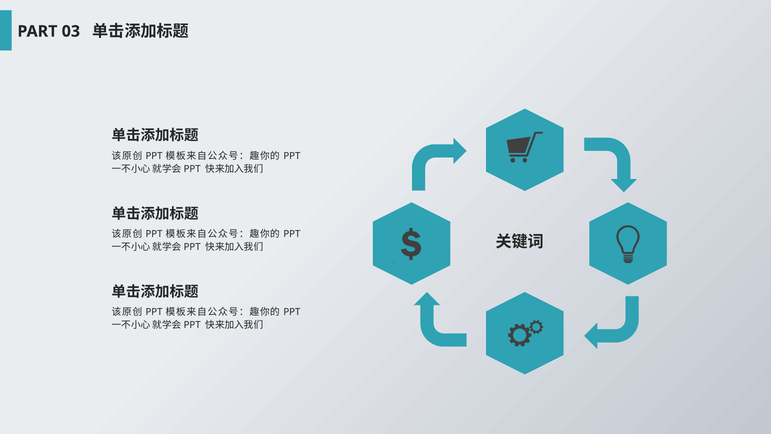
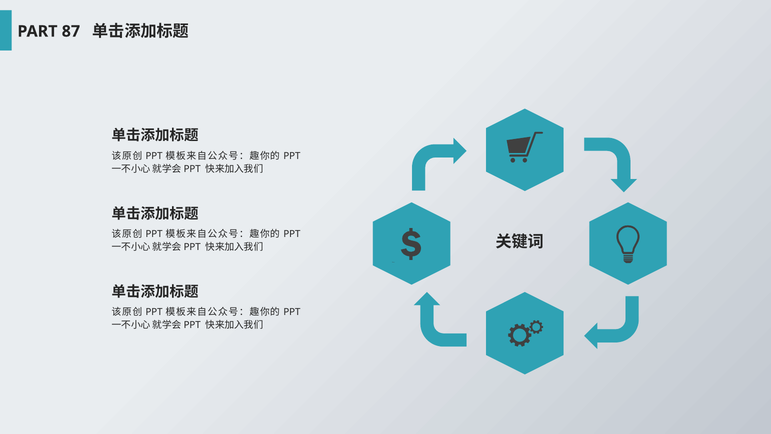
03: 03 -> 87
